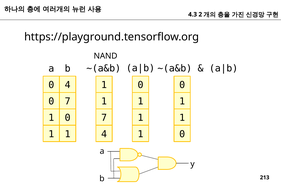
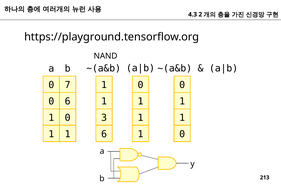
0 4: 4 -> 7
7 at (68, 101): 7 -> 6
7 at (104, 117): 7 -> 3
1 4: 4 -> 6
